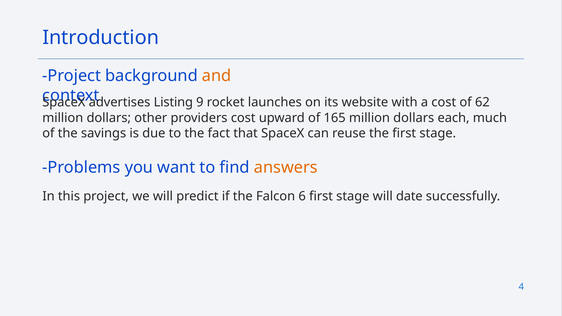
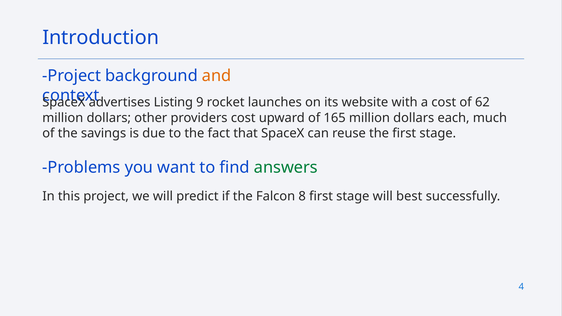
answers colour: orange -> green
6: 6 -> 8
date: date -> best
